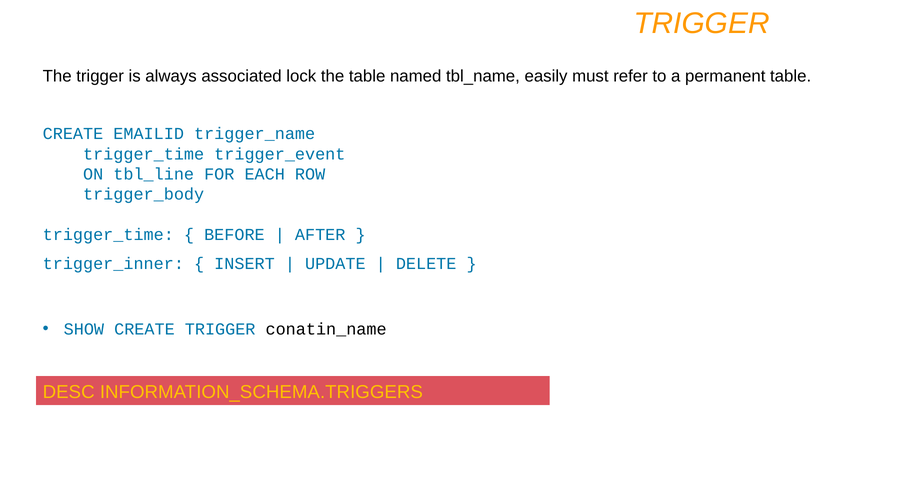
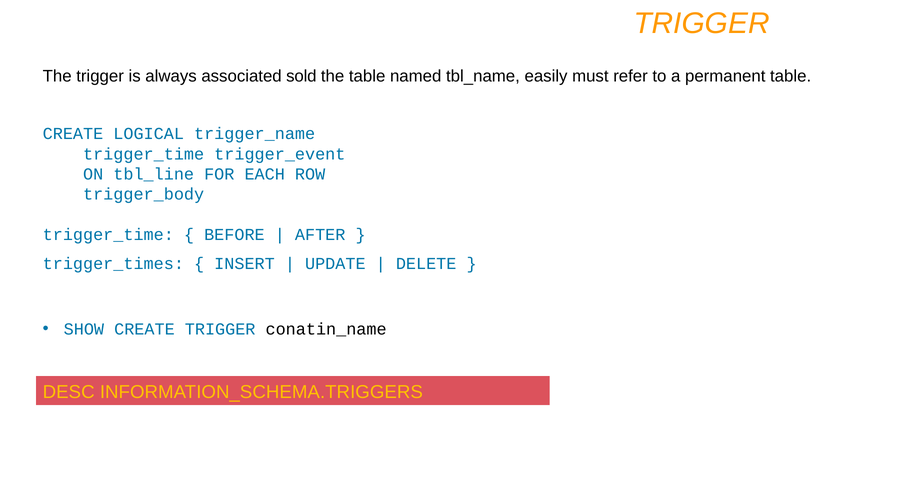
lock: lock -> sold
EMAILID: EMAILID -> LOGICAL
trigger_inner: trigger_inner -> trigger_times
